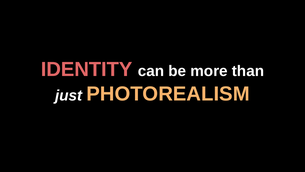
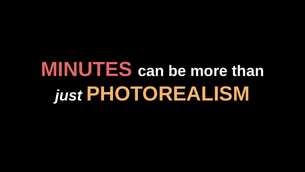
IDENTITY: IDENTITY -> MINUTES
